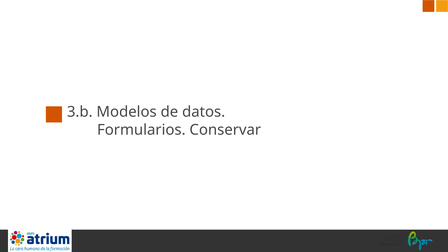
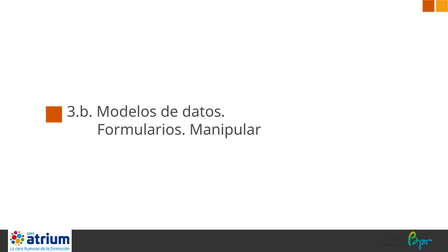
Conservar: Conservar -> Manipular
